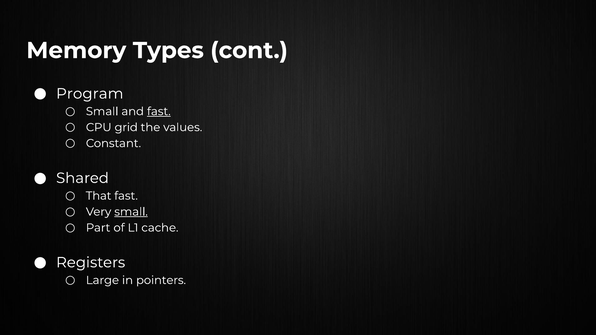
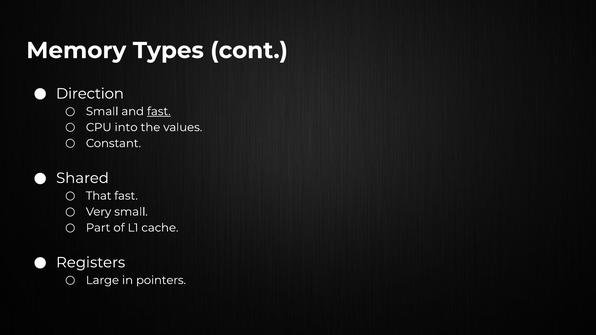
Program: Program -> Direction
grid: grid -> into
small at (131, 212) underline: present -> none
